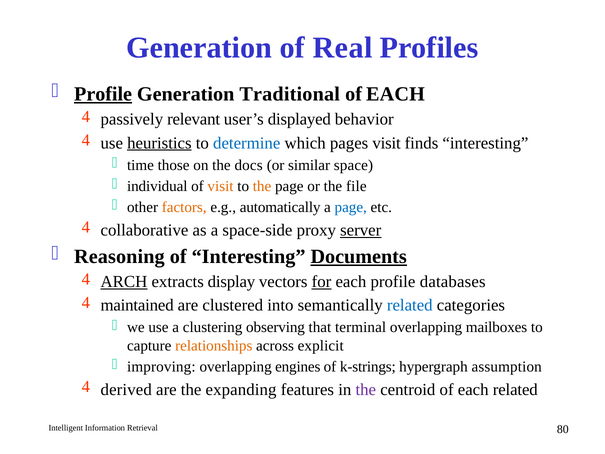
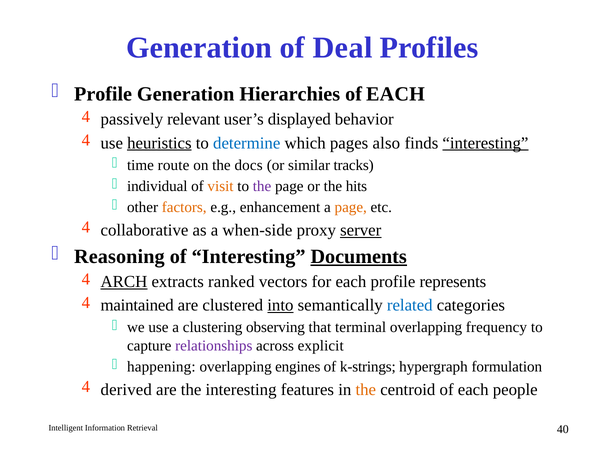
Real: Real -> Deal
Profile at (103, 94) underline: present -> none
Traditional: Traditional -> Hierarchies
pages visit: visit -> also
interesting at (485, 143) underline: none -> present
those: those -> route
space: space -> tracks
the at (262, 186) colour: orange -> purple
file: file -> hits
automatically: automatically -> enhancement
page at (351, 207) colour: blue -> orange
space-side: space-side -> when-side
display: display -> ranked
for underline: present -> none
databases: databases -> represents
into underline: none -> present
mailboxes: mailboxes -> frequency
relationships colour: orange -> purple
improving: improving -> happening
assumption: assumption -> formulation
the expanding: expanding -> interesting
the at (366, 389) colour: purple -> orange
each related: related -> people
80: 80 -> 40
